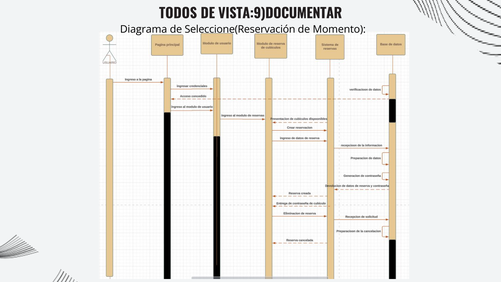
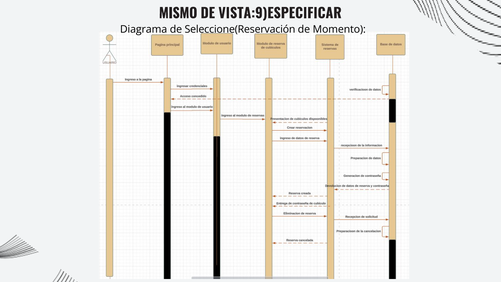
TODOS: TODOS -> MISMO
VISTA:9)DOCUMENTAR: VISTA:9)DOCUMENTAR -> VISTA:9)ESPECIFICAR
